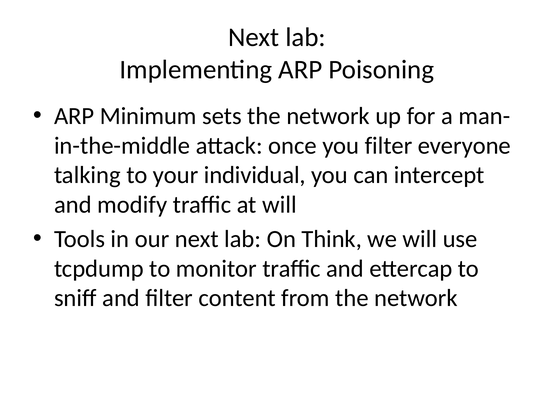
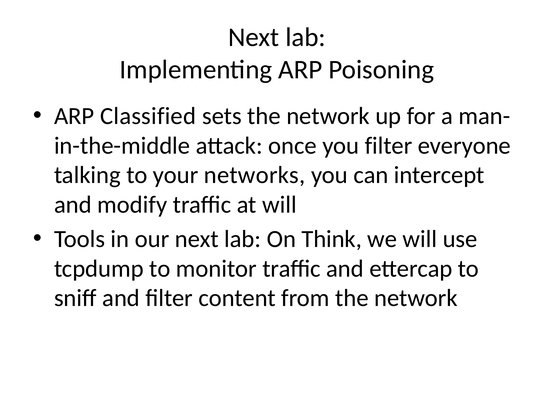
Minimum: Minimum -> Classified
individual: individual -> networks
